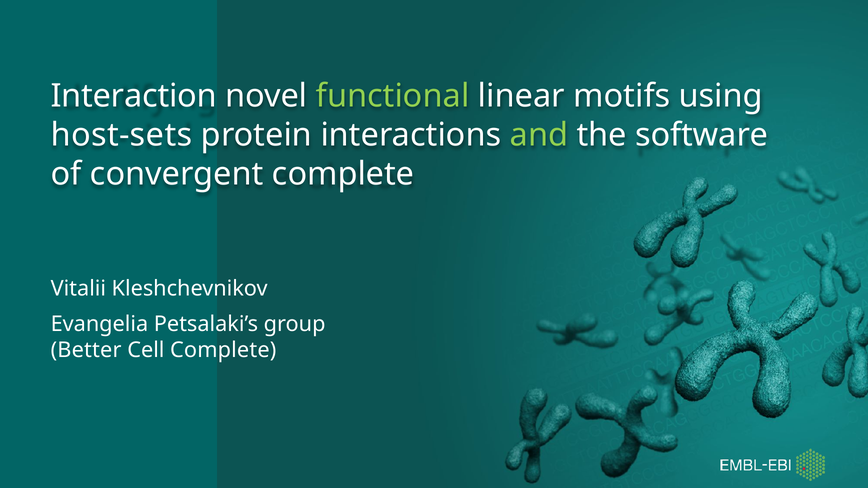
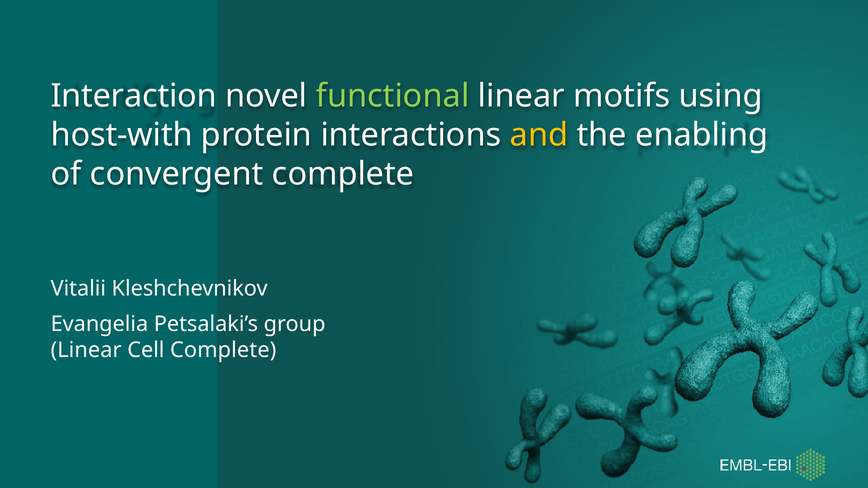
host-sets: host-sets -> host-with
and colour: light green -> yellow
software: software -> enabling
Better at (86, 350): Better -> Linear
